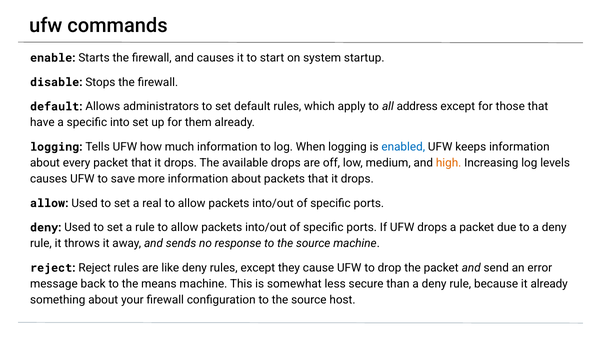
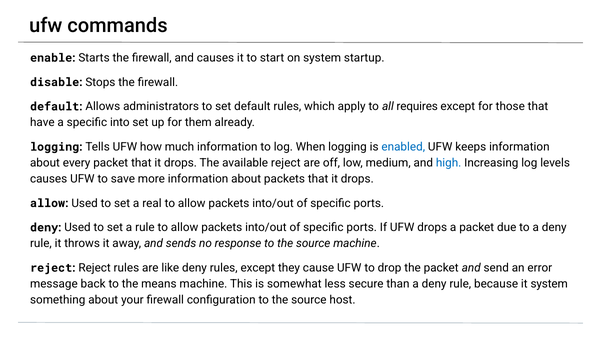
address: address -> requires
available drops: drops -> reject
high colour: orange -> blue
it already: already -> system
